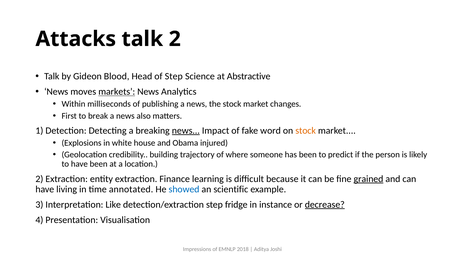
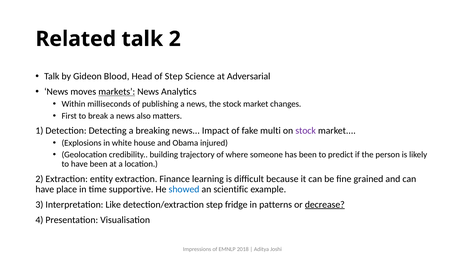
Attacks: Attacks -> Related
Abstractive: Abstractive -> Adversarial
news at (186, 131) underline: present -> none
word: word -> multi
stock at (306, 131) colour: orange -> purple
grained underline: present -> none
living: living -> place
annotated: annotated -> supportive
instance: instance -> patterns
